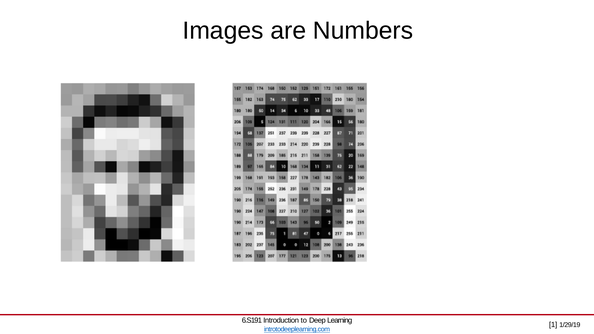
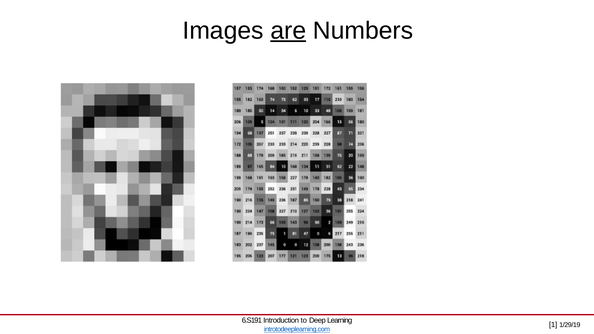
are underline: none -> present
